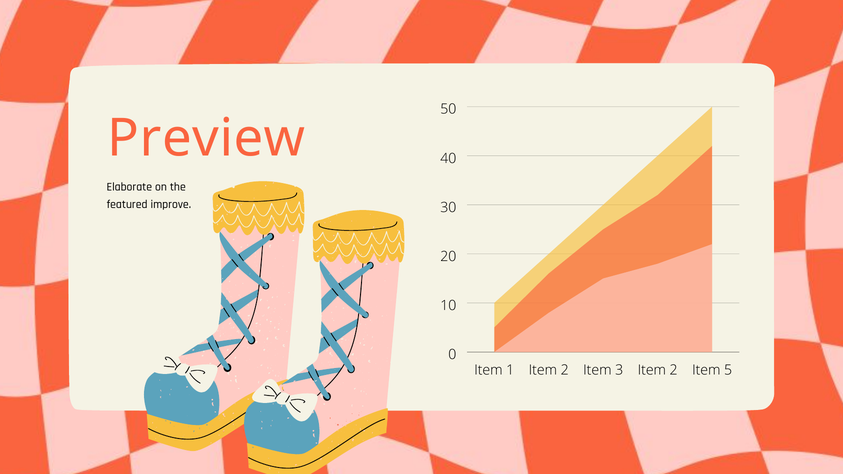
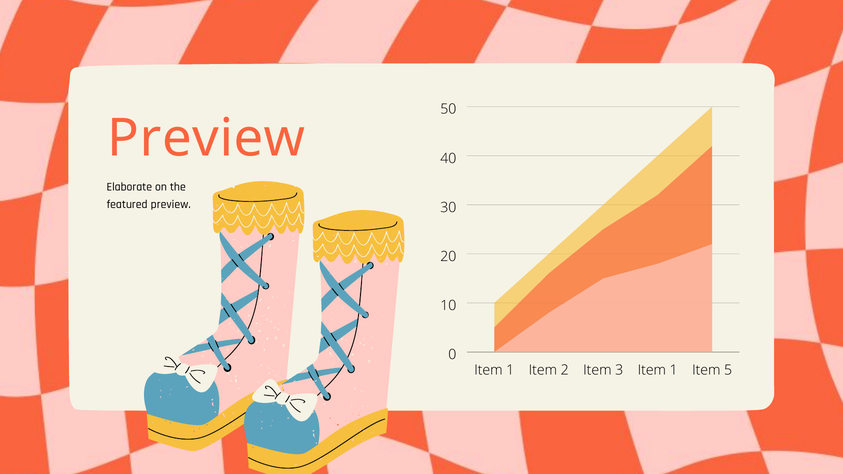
featured improve: improve -> preview
3 Item 2: 2 -> 1
